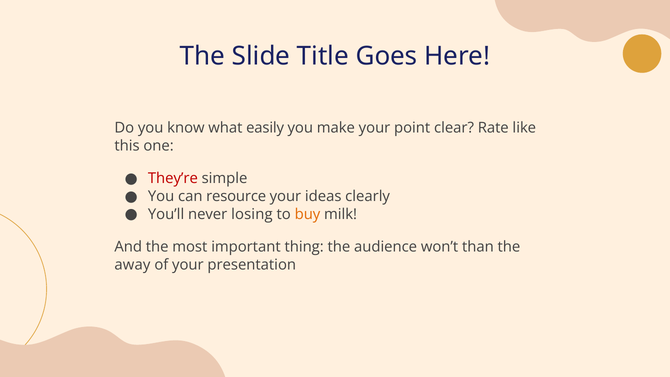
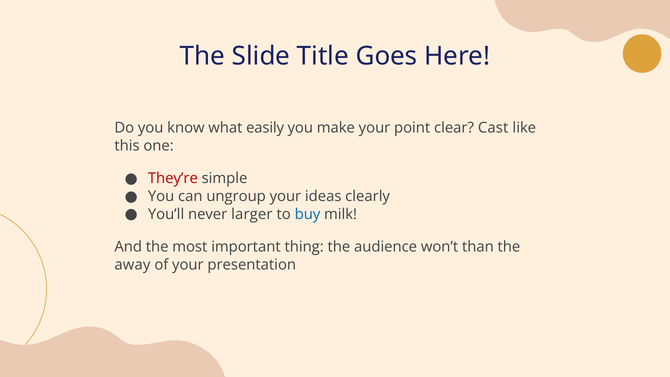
Rate: Rate -> Cast
resource: resource -> ungroup
losing: losing -> larger
buy colour: orange -> blue
